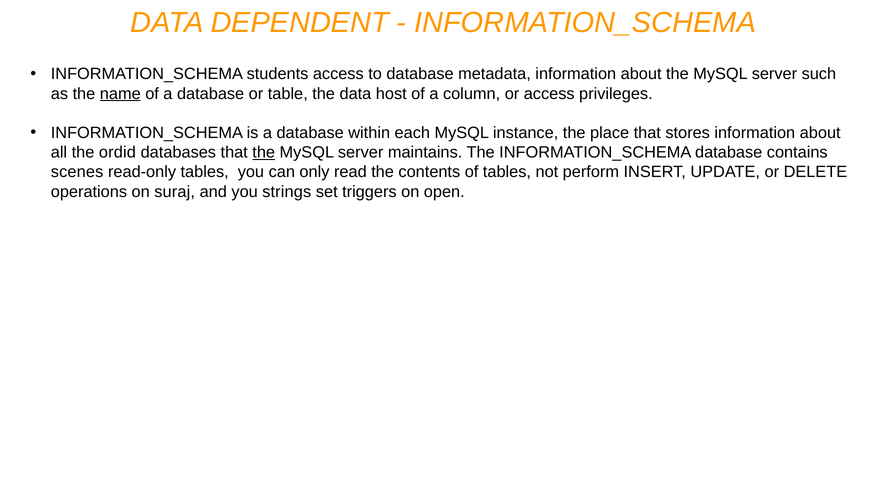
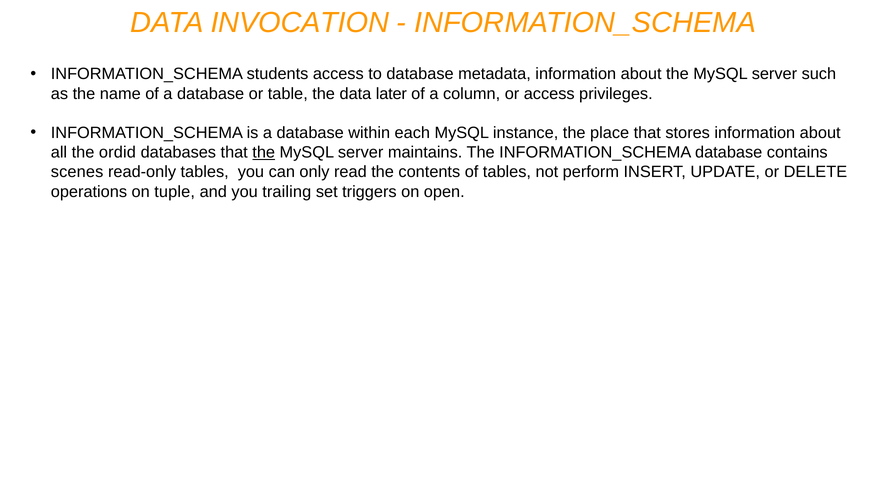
DEPENDENT: DEPENDENT -> INVOCATION
name underline: present -> none
host: host -> later
suraj: suraj -> tuple
strings: strings -> trailing
